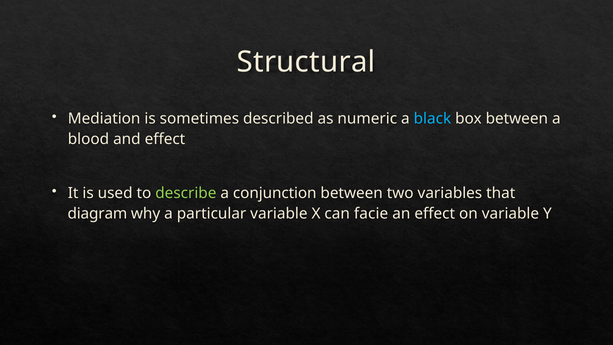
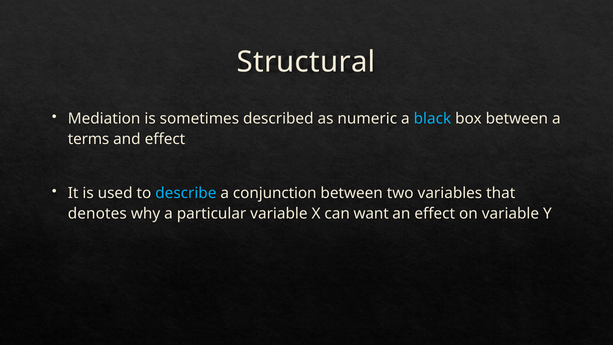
blood: blood -> terms
describe colour: light green -> light blue
diagram: diagram -> denotes
facie: facie -> want
